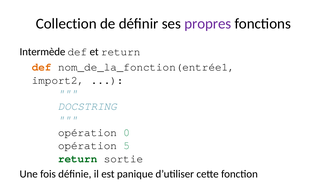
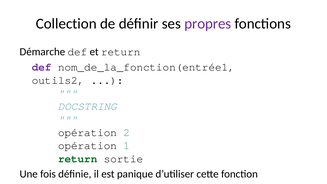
Intermède: Intermède -> Démarche
def at (42, 67) colour: orange -> purple
import2: import2 -> outils2
0: 0 -> 2
5: 5 -> 1
